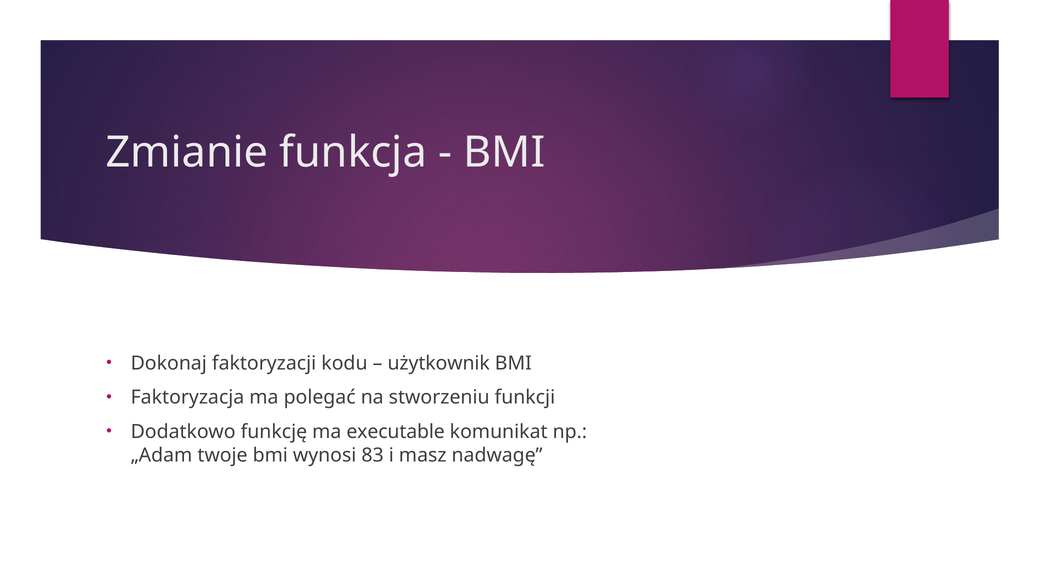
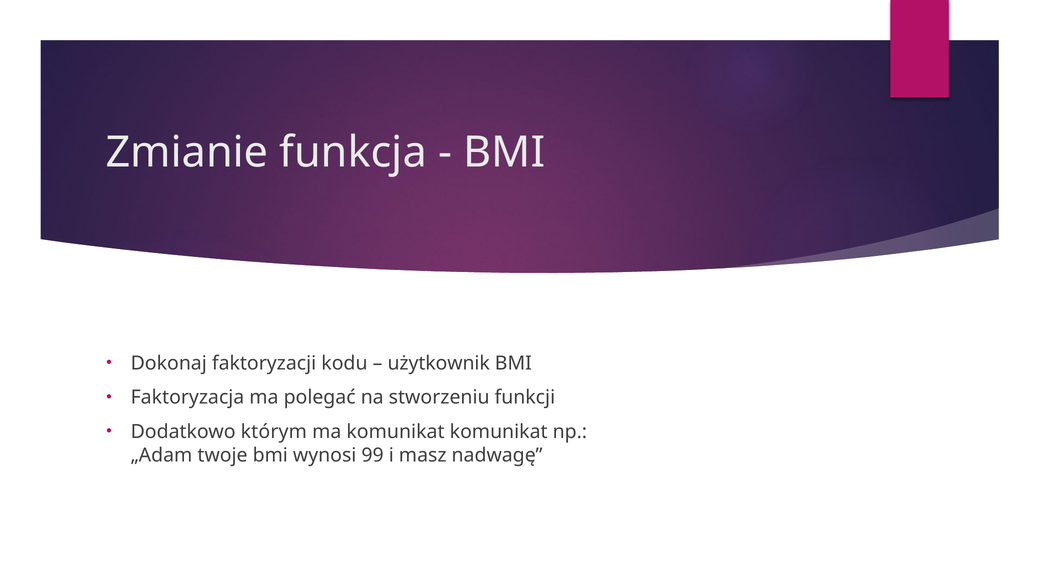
funkcję: funkcję -> którym
ma executable: executable -> komunikat
83: 83 -> 99
